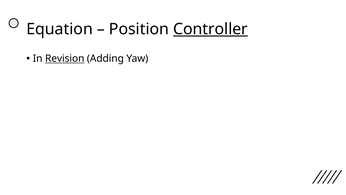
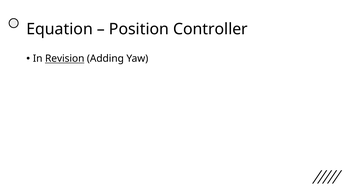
Controller underline: present -> none
